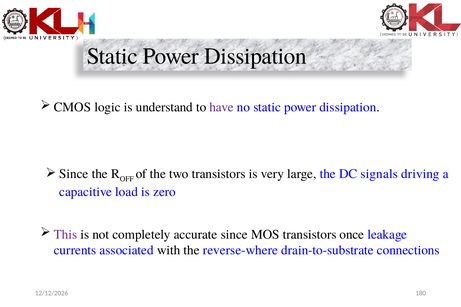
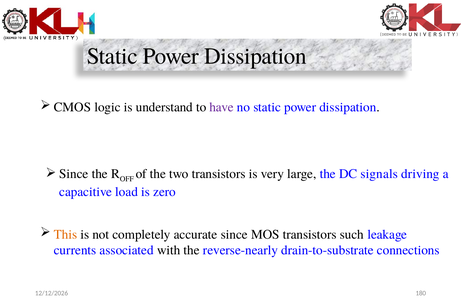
This colour: purple -> orange
once: once -> such
reverse-where: reverse-where -> reverse-nearly
